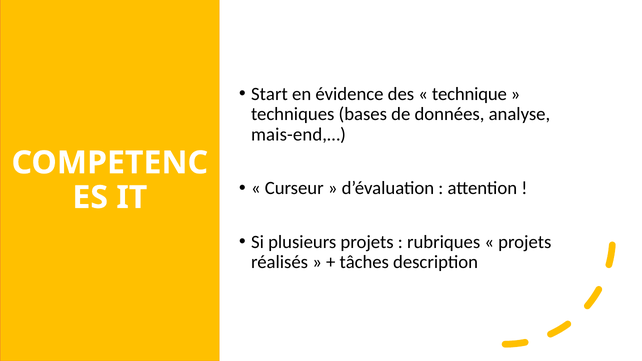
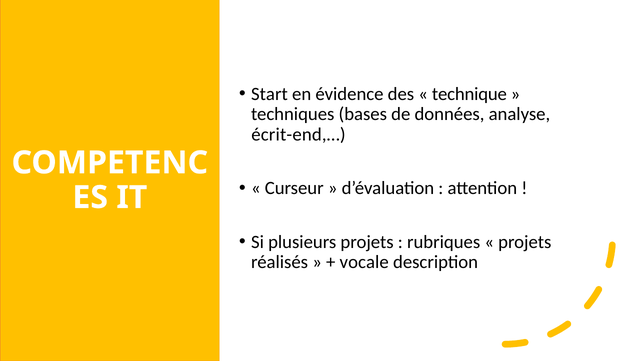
mais-end,…: mais-end,… -> écrit-end,…
tâches: tâches -> vocale
